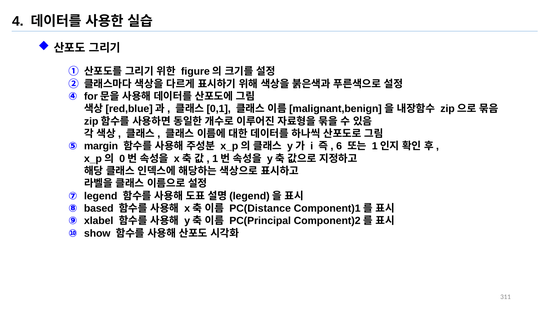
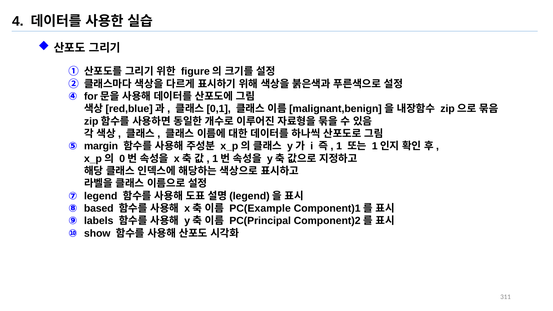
6: 6 -> 1
PC(Distance: PC(Distance -> PC(Example
xlabel: xlabel -> labels
